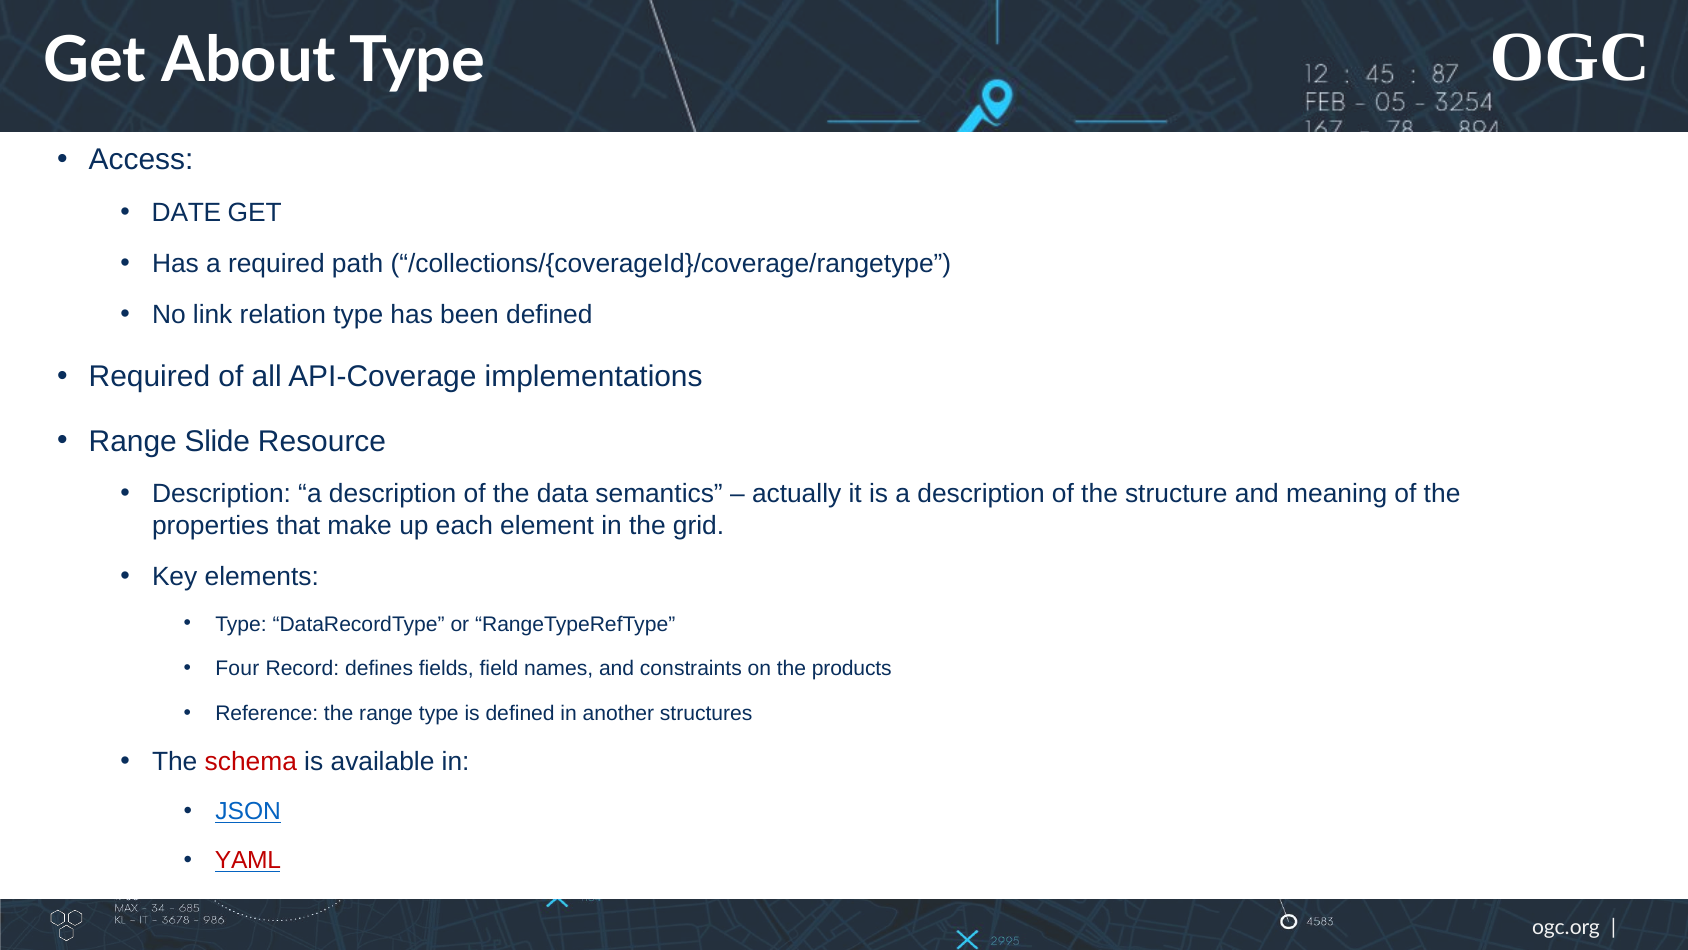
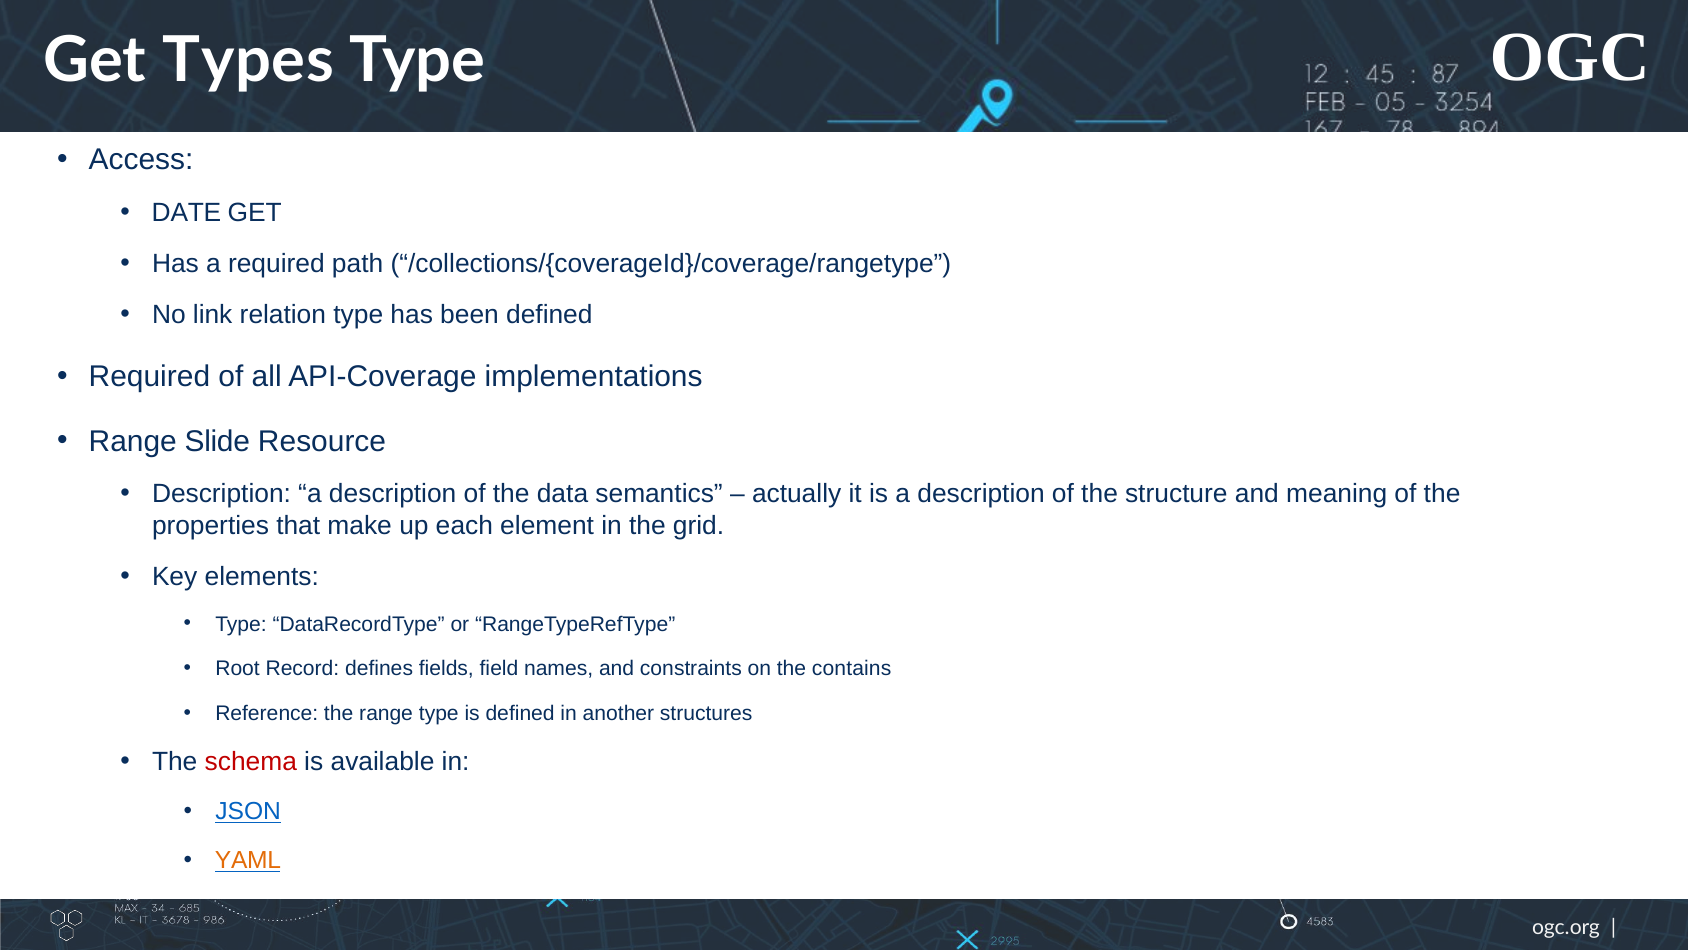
About: About -> Types
Four: Four -> Root
products: products -> contains
YAML colour: red -> orange
